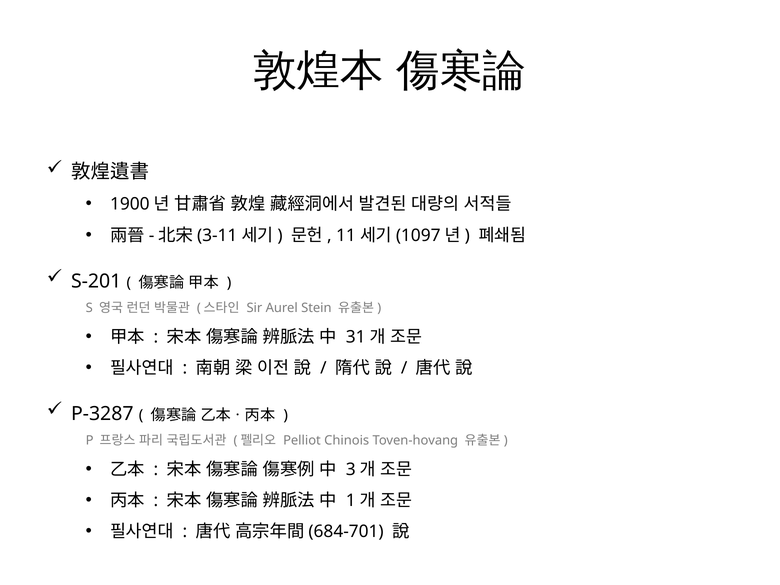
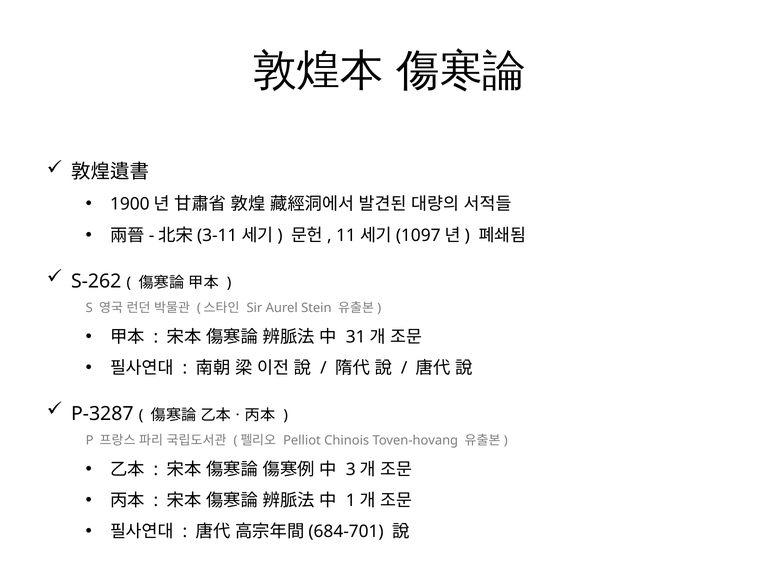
S-201: S-201 -> S-262
